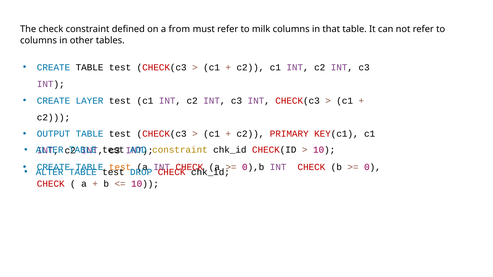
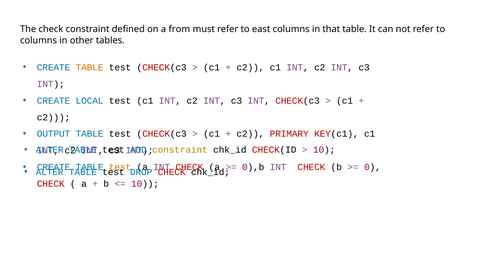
milk: milk -> east
TABLE at (90, 68) colour: black -> orange
LAYER: LAYER -> LOCAL
